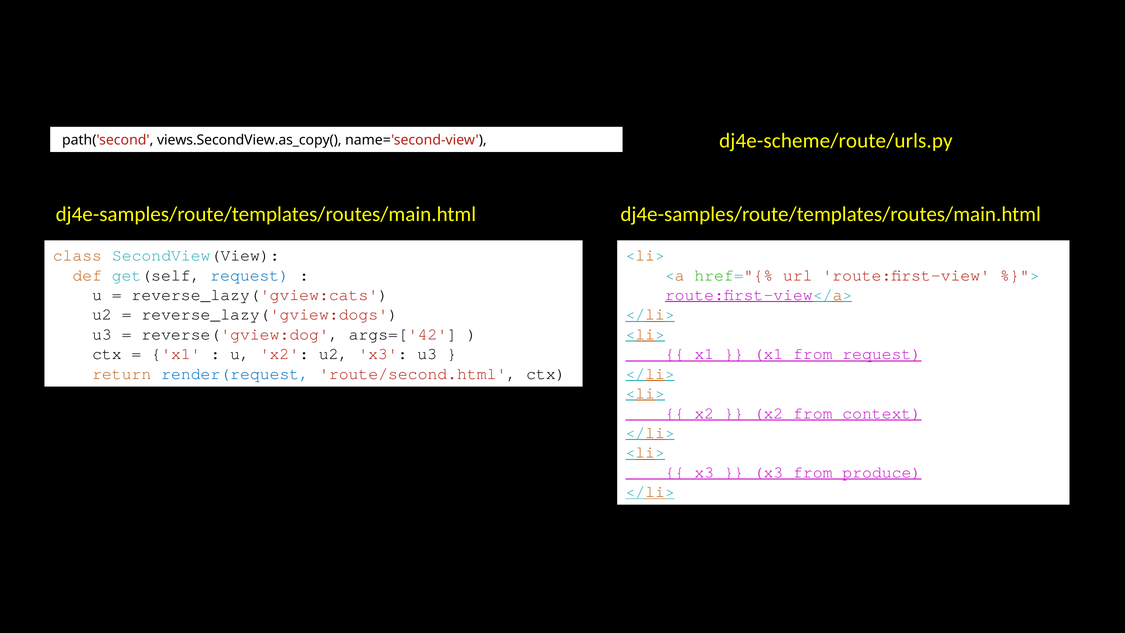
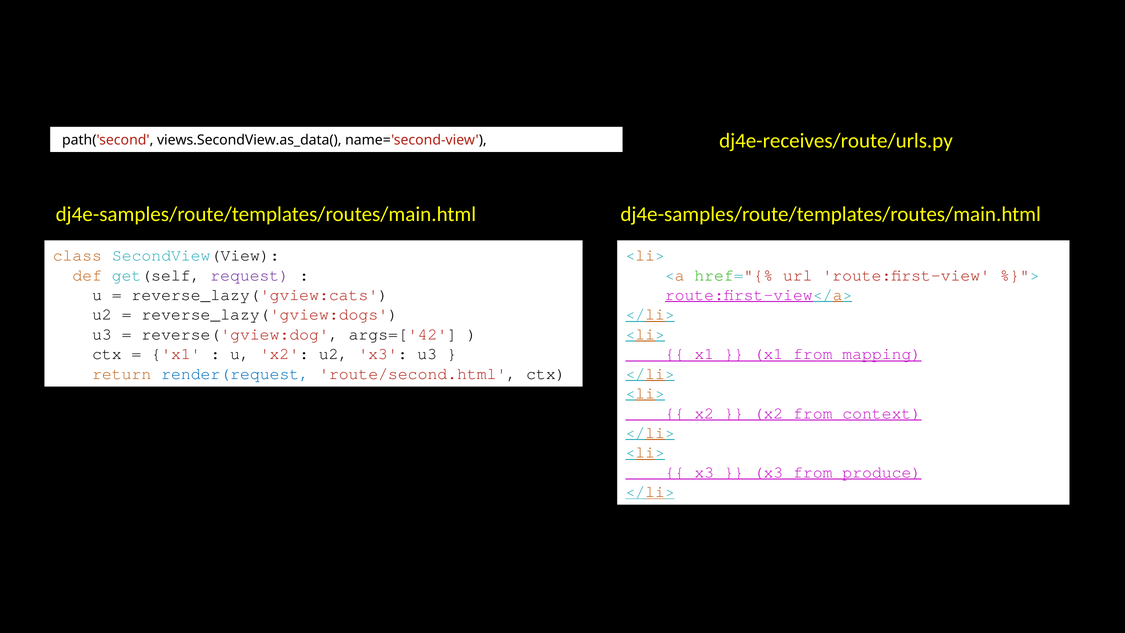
views.SecondView.as_copy(: views.SecondView.as_copy( -> views.SecondView.as_data(
dj4e-scheme/route/urls.py: dj4e-scheme/route/urls.py -> dj4e-receives/route/urls.py
request at (250, 275) colour: blue -> purple
from request: request -> mapping
